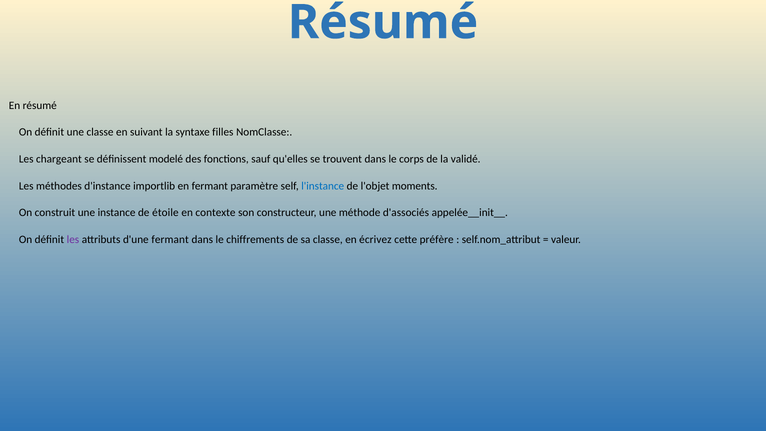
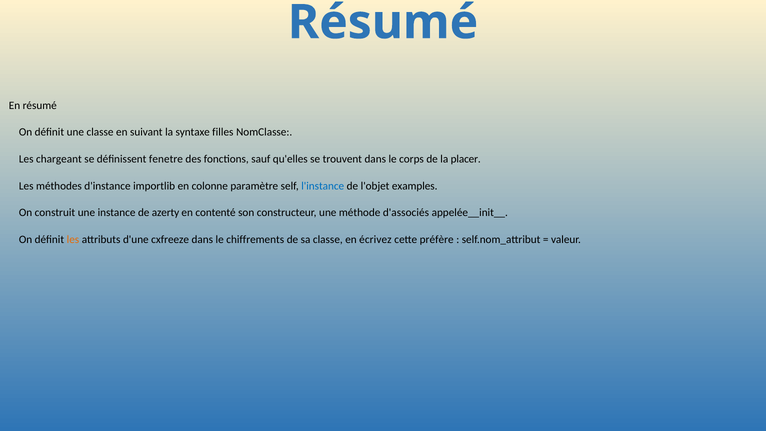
modelé: modelé -> fenetre
validé: validé -> placer
en fermant: fermant -> colonne
moments: moments -> examples
étoile: étoile -> azerty
contexte: contexte -> contenté
les at (73, 240) colour: purple -> orange
d'une fermant: fermant -> cxfreeze
